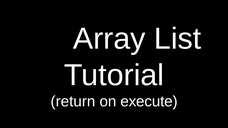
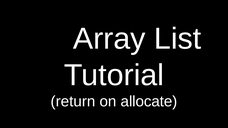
execute: execute -> allocate
